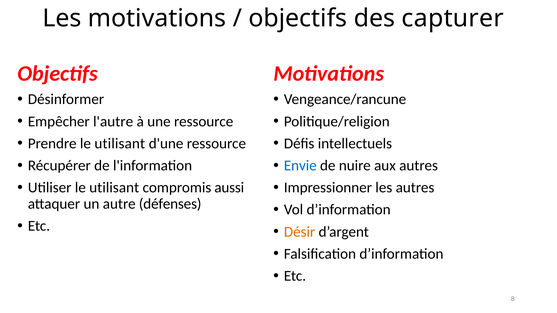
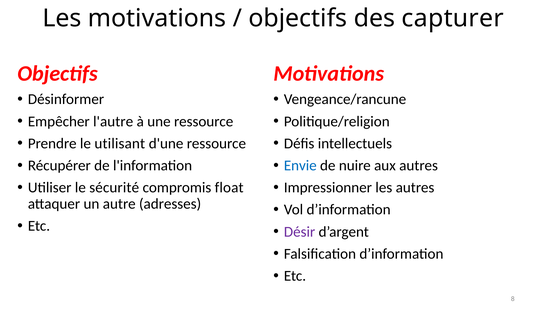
Utiliser le utilisant: utilisant -> sécurité
aussi: aussi -> float
défenses: défenses -> adresses
Désir colour: orange -> purple
